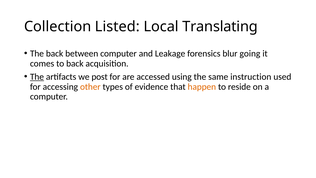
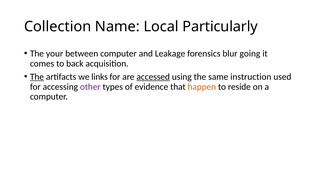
Listed: Listed -> Name
Translating: Translating -> Particularly
The back: back -> your
post: post -> links
accessed underline: none -> present
other colour: orange -> purple
